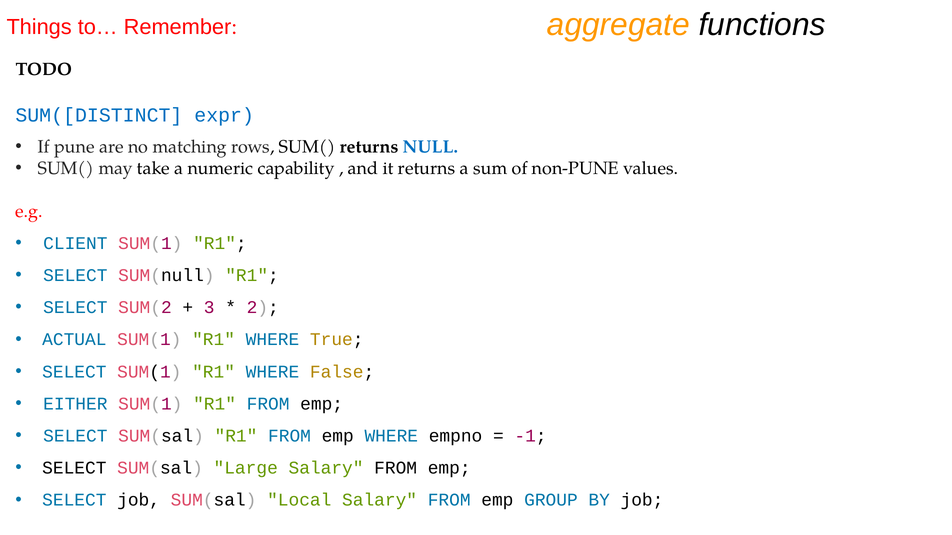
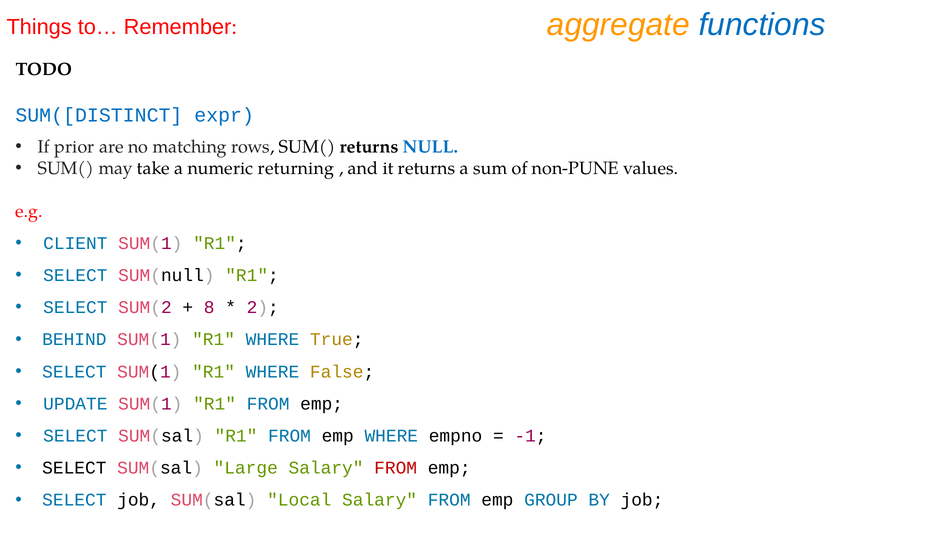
functions colour: black -> blue
pune: pune -> prior
capability: capability -> returning
3: 3 -> 8
ACTUAL: ACTUAL -> BEHIND
EITHER: EITHER -> UPDATE
FROM at (396, 468) colour: black -> red
